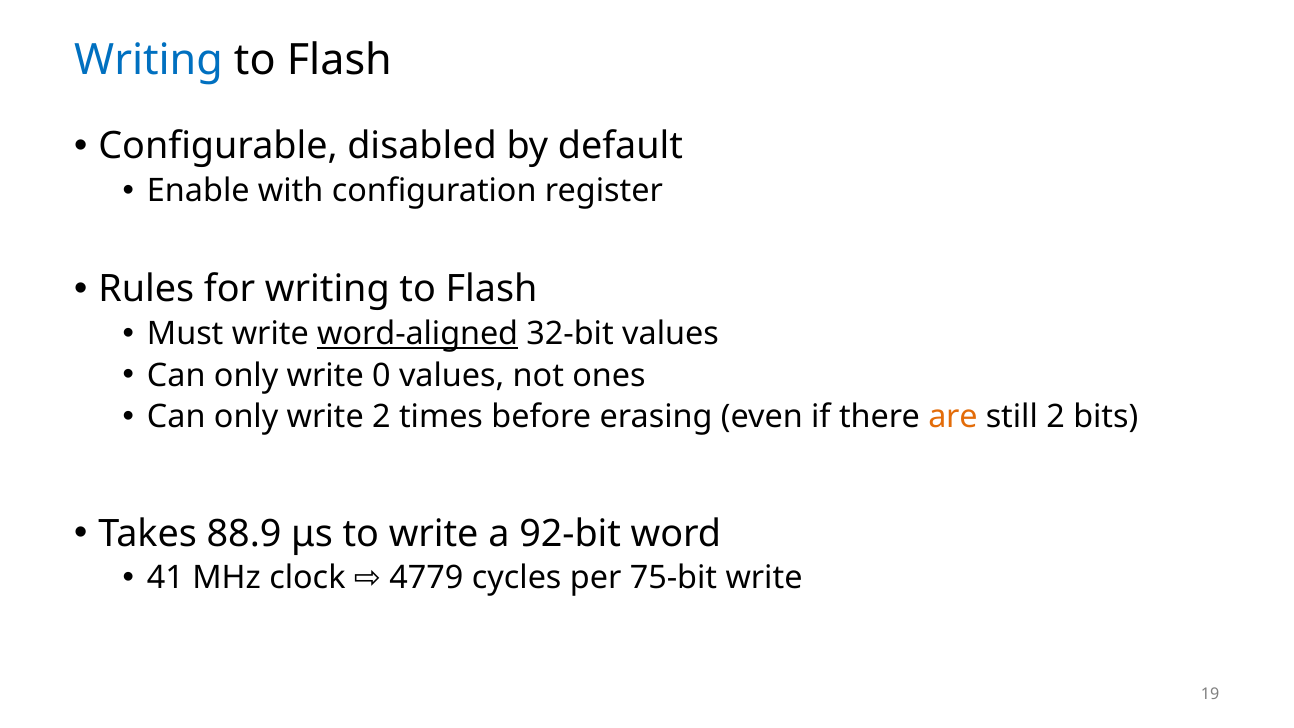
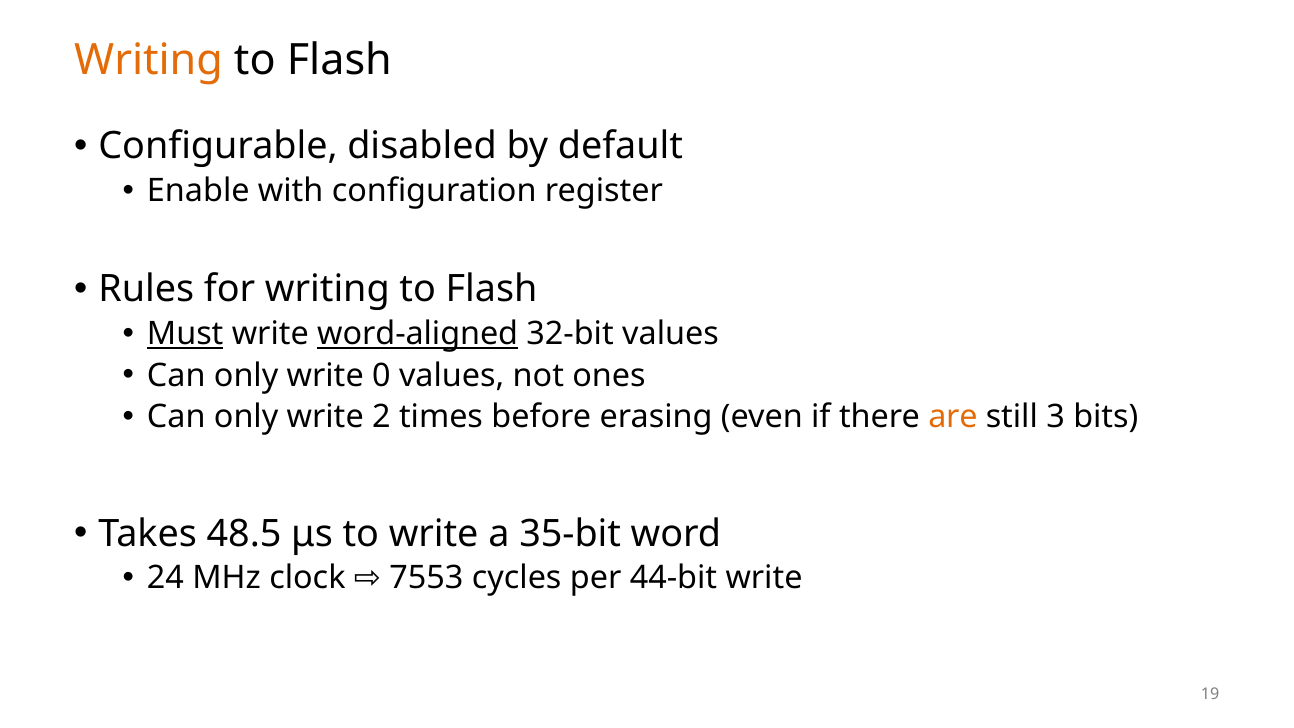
Writing at (149, 60) colour: blue -> orange
Must underline: none -> present
still 2: 2 -> 3
88.9: 88.9 -> 48.5
92-bit: 92-bit -> 35-bit
41: 41 -> 24
4779: 4779 -> 7553
75-bit: 75-bit -> 44-bit
